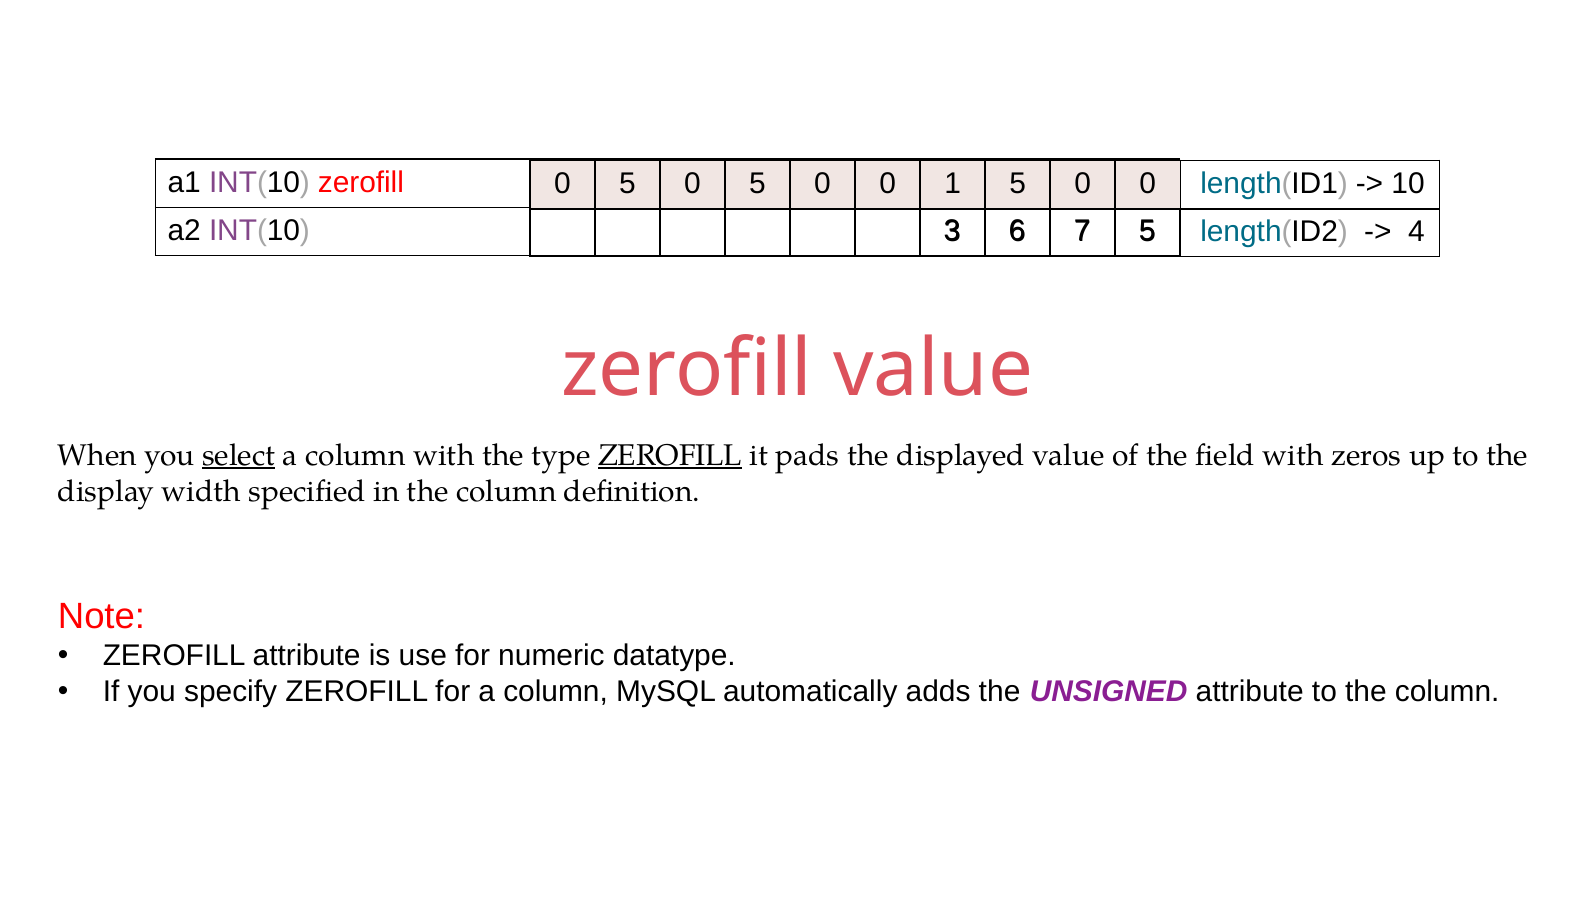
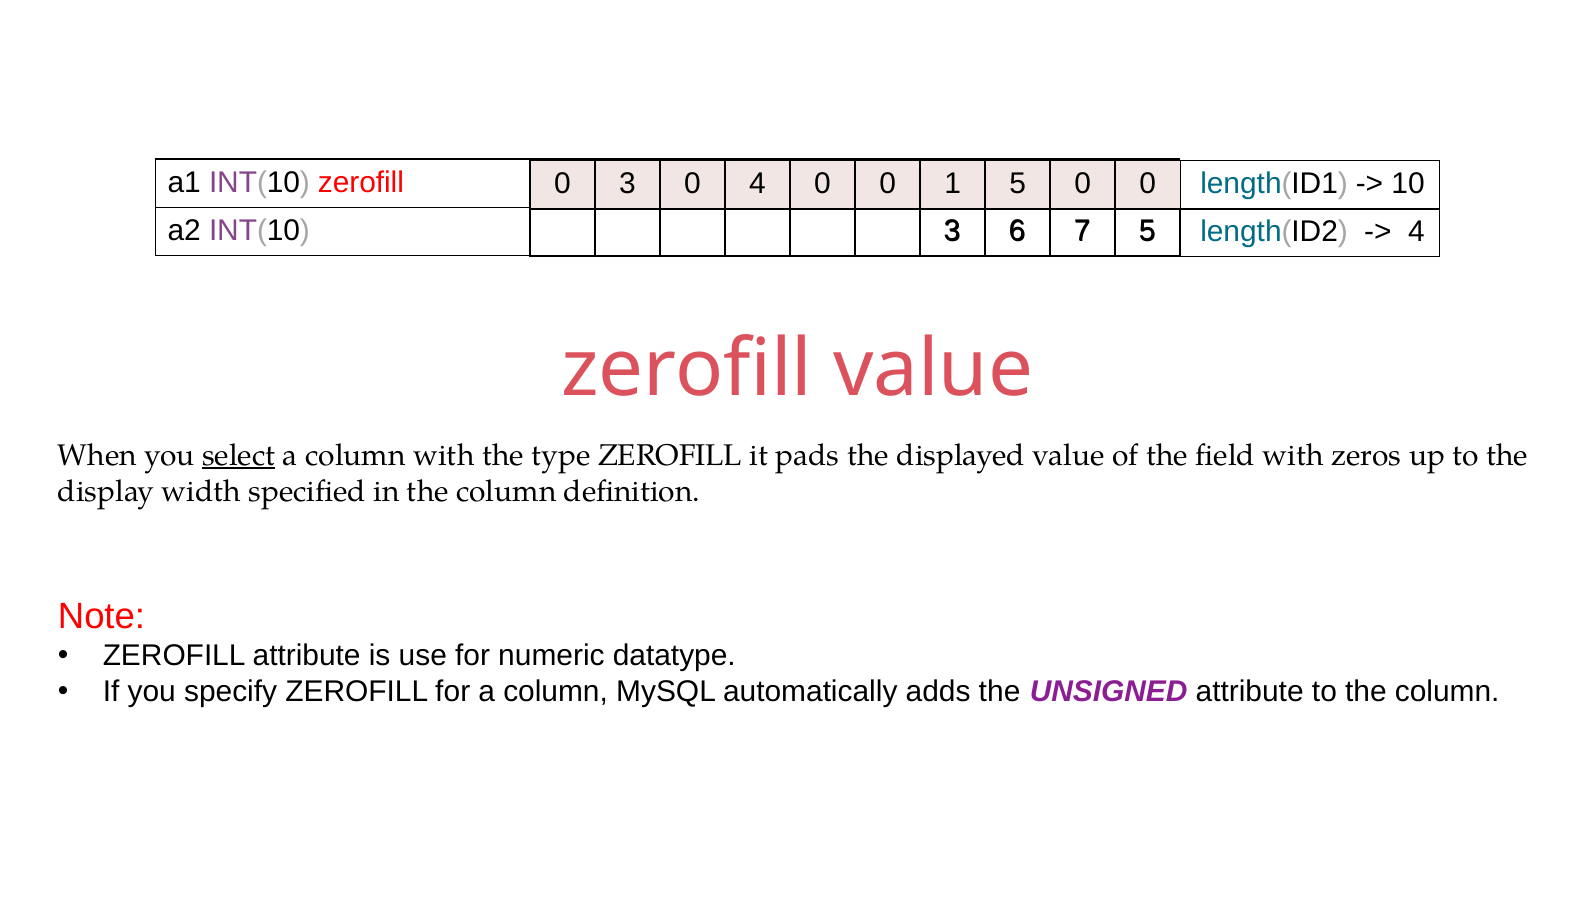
5 at (627, 184): 5 -> 3
5 at (758, 184): 5 -> 4
ZEROFILL at (670, 456) underline: present -> none
